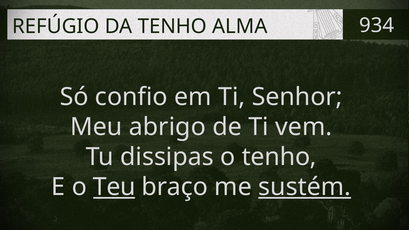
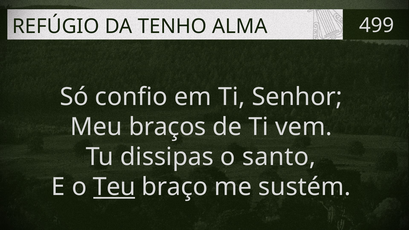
934: 934 -> 499
abrigo: abrigo -> braços
o tenho: tenho -> santo
sustém underline: present -> none
